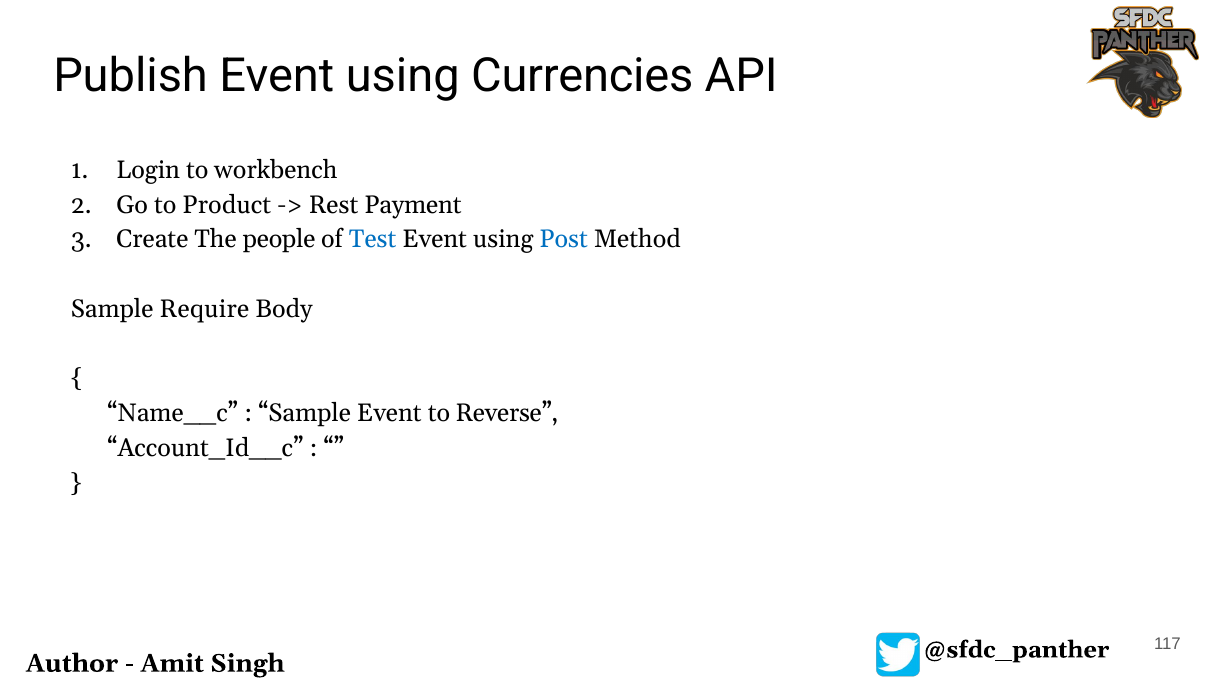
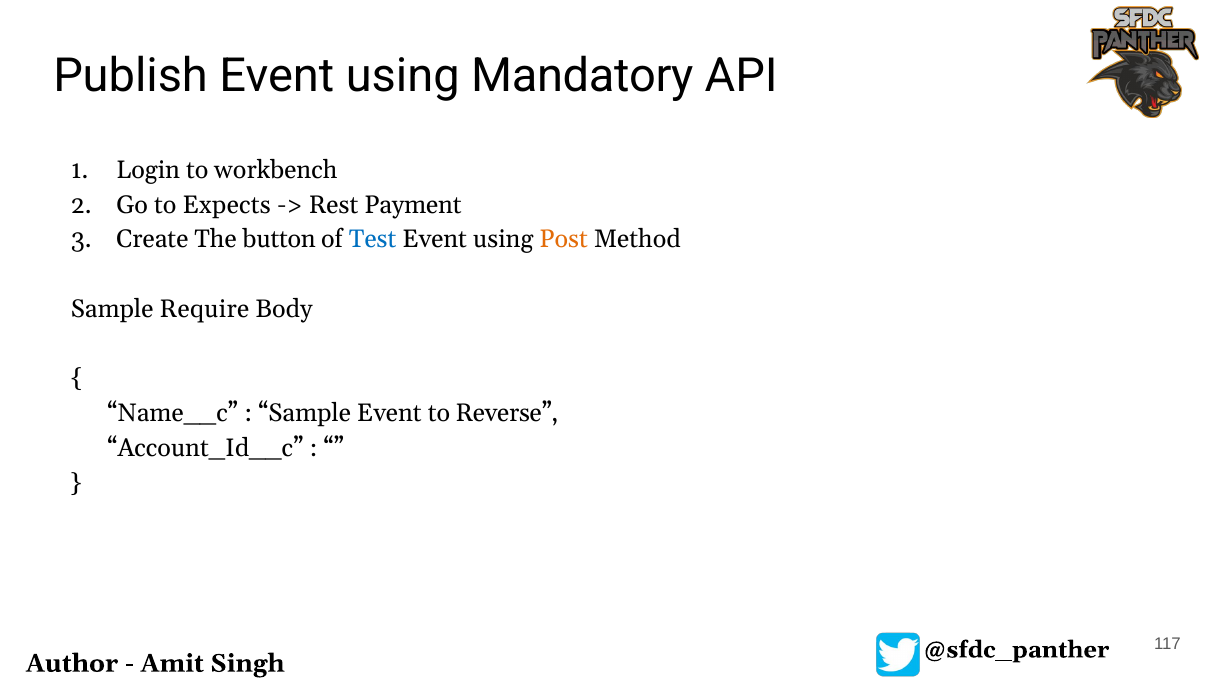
Currencies: Currencies -> Mandatory
Product: Product -> Expects
people: people -> button
Post colour: blue -> orange
